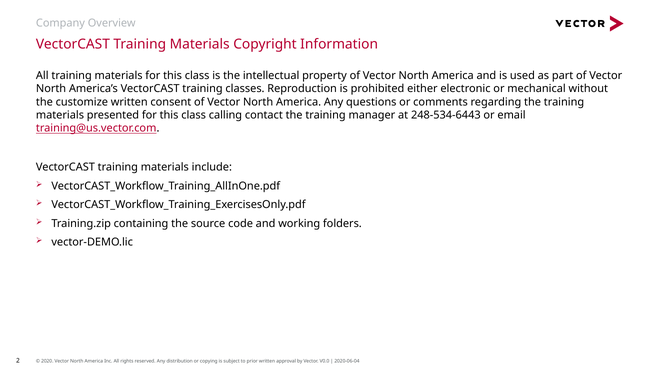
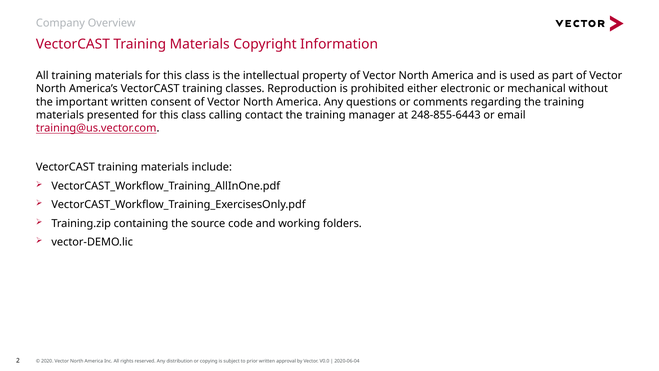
customize: customize -> important
248-534-6443: 248-534-6443 -> 248-855-6443
